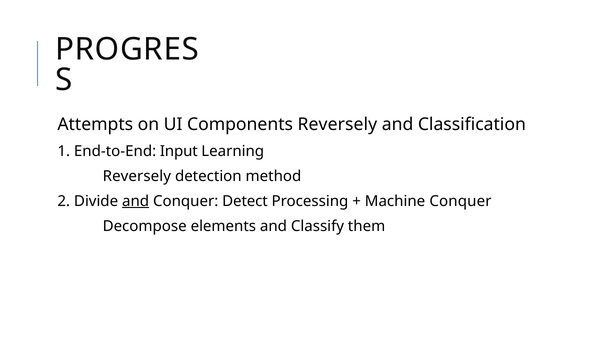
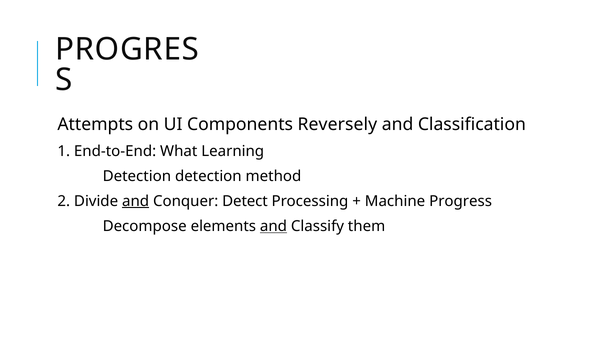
Input: Input -> What
Reversely at (137, 176): Reversely -> Detection
Machine Conquer: Conquer -> Progress
and at (273, 226) underline: none -> present
